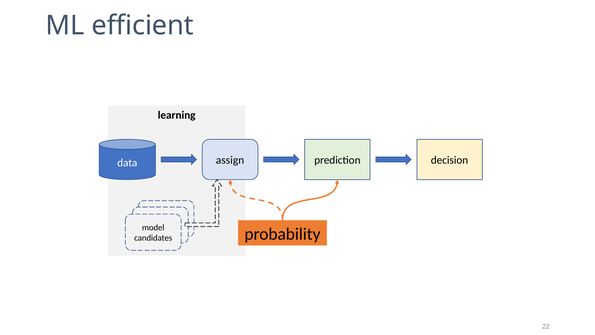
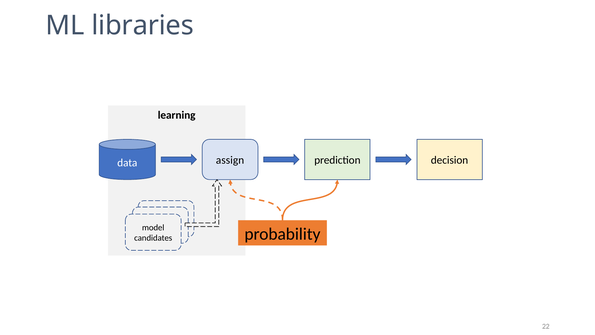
efficient: efficient -> libraries
